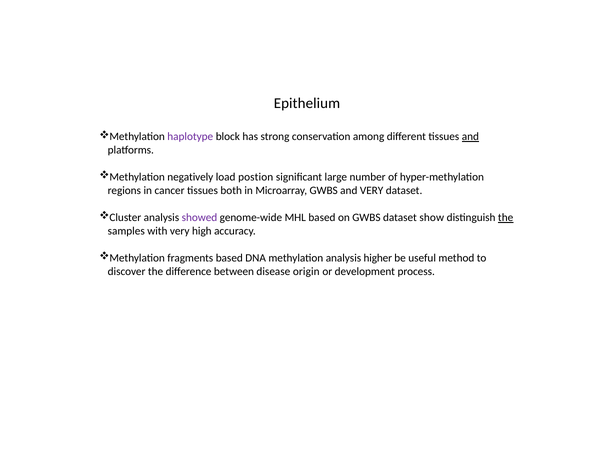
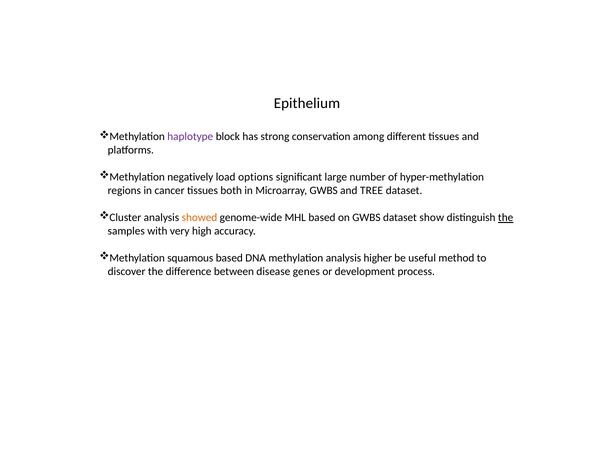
and at (470, 137) underline: present -> none
postion: postion -> options
and VERY: VERY -> TREE
showed colour: purple -> orange
fragments: fragments -> squamous
origin: origin -> genes
